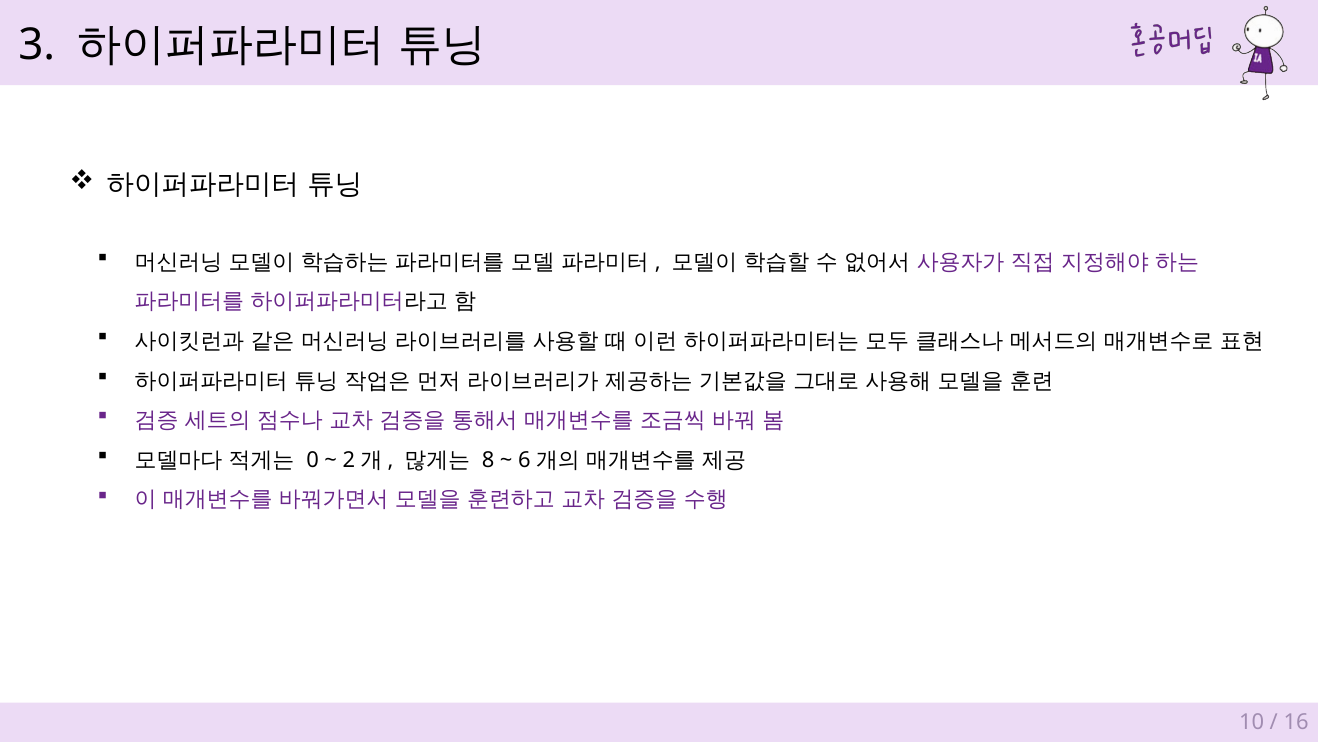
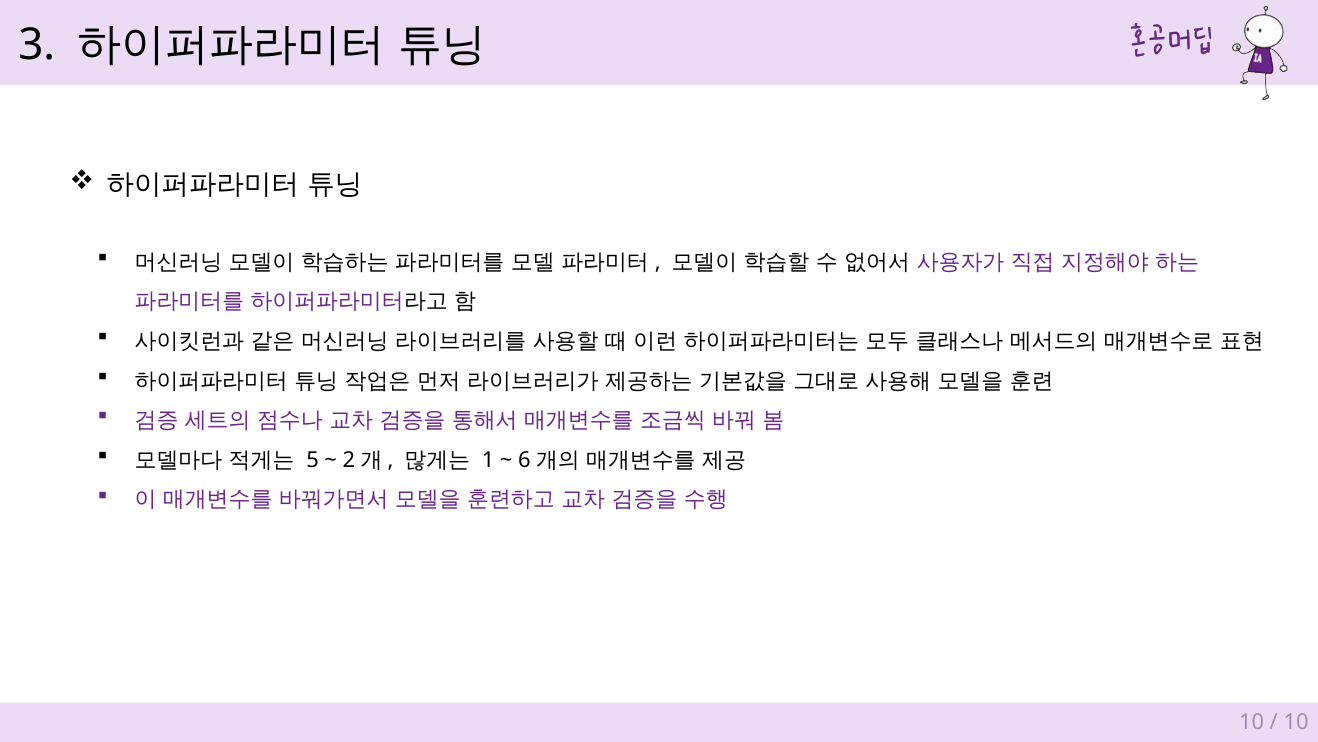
0: 0 -> 5
8: 8 -> 1
16 at (1296, 721): 16 -> 10
